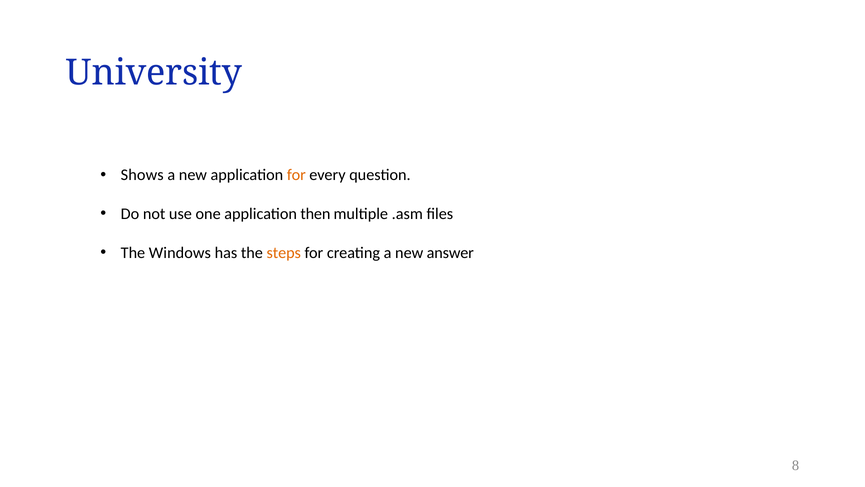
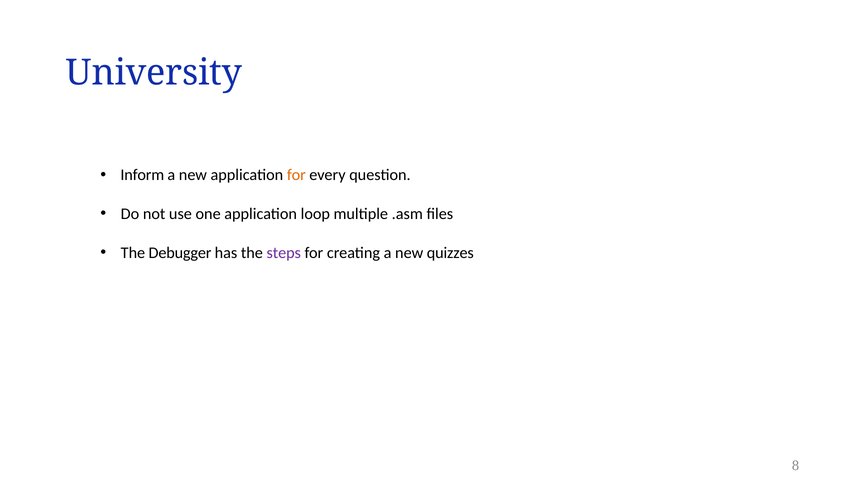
Shows: Shows -> Inform
then: then -> loop
Windows: Windows -> Debugger
steps colour: orange -> purple
answer: answer -> quizzes
